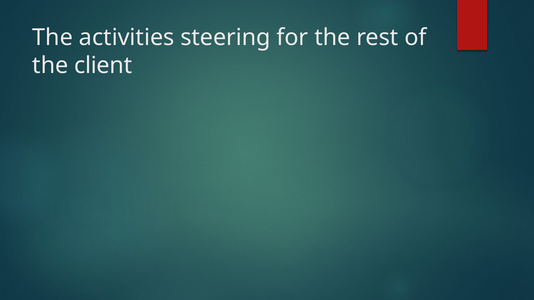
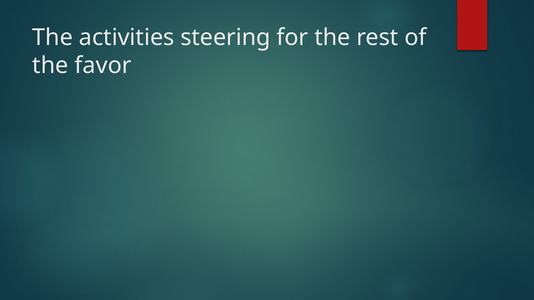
client: client -> favor
